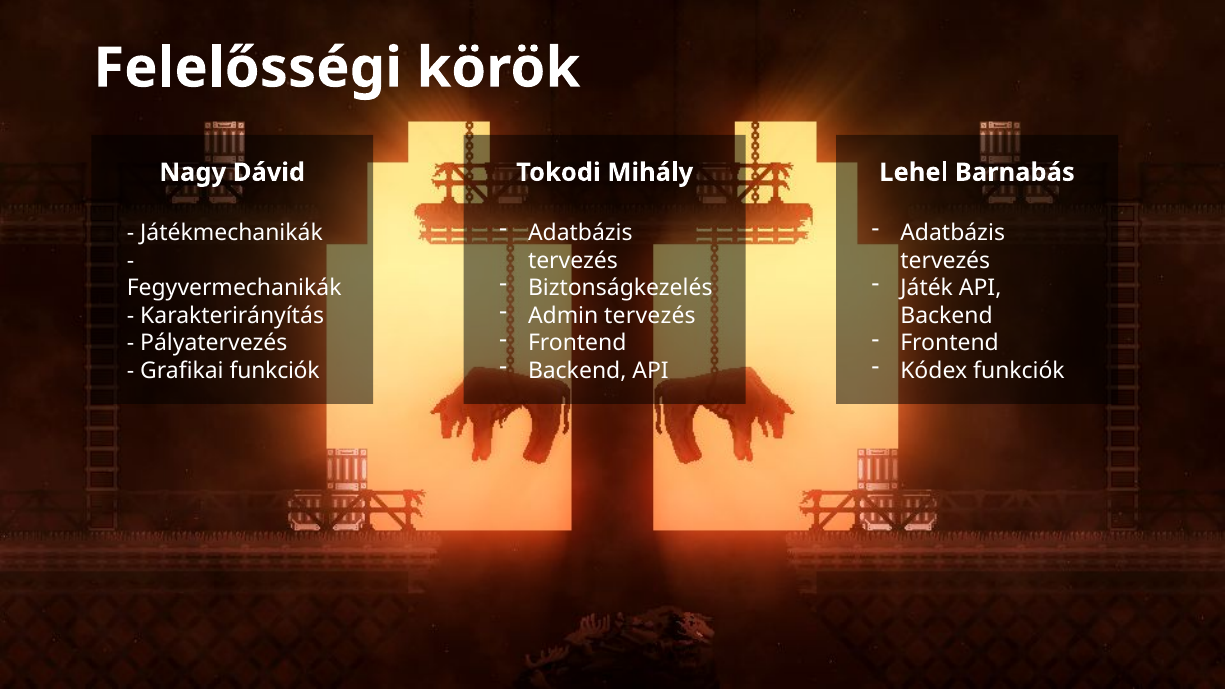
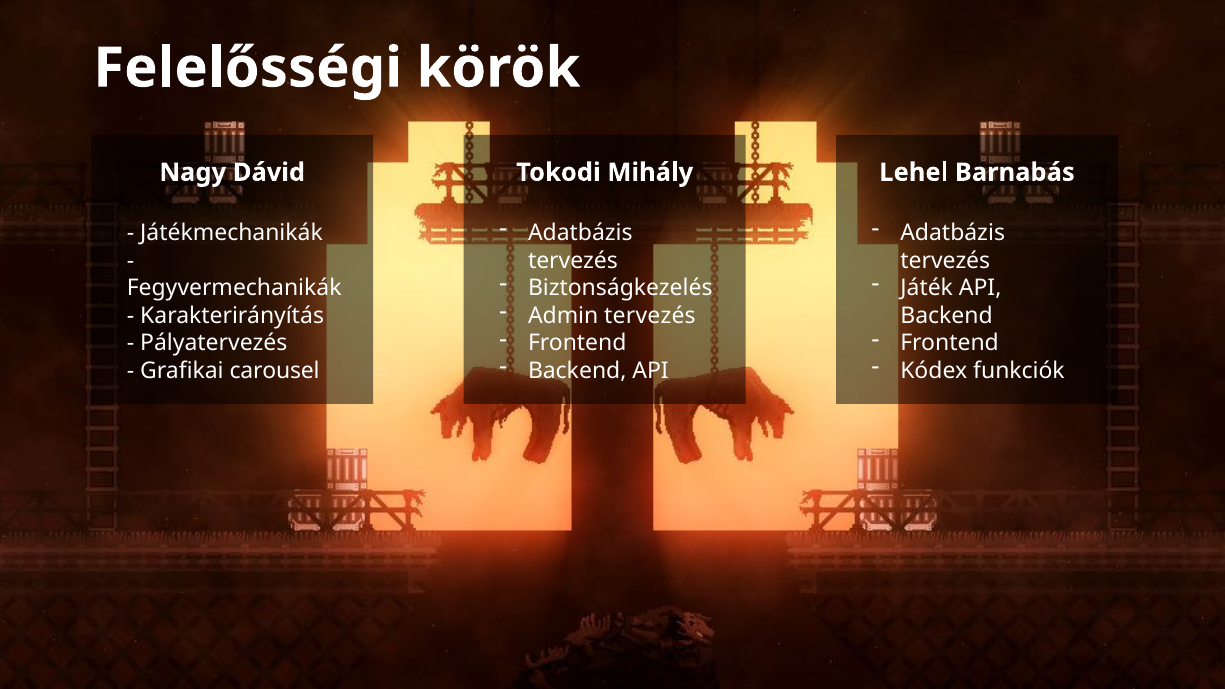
Grafikai funkciók: funkciók -> carousel
